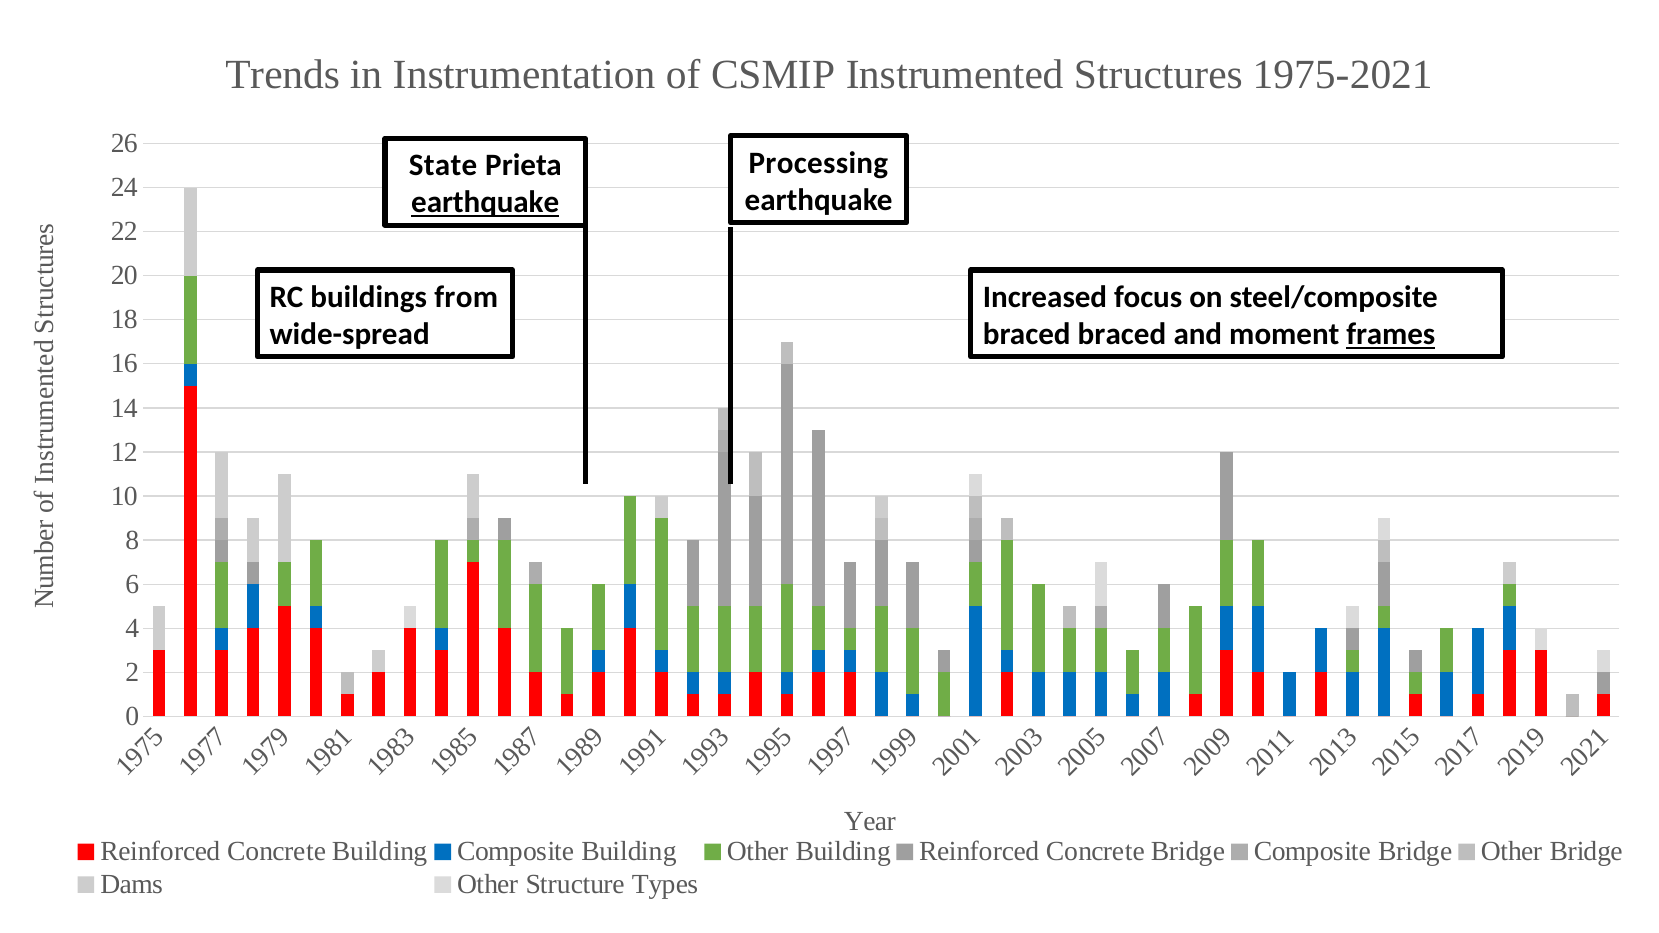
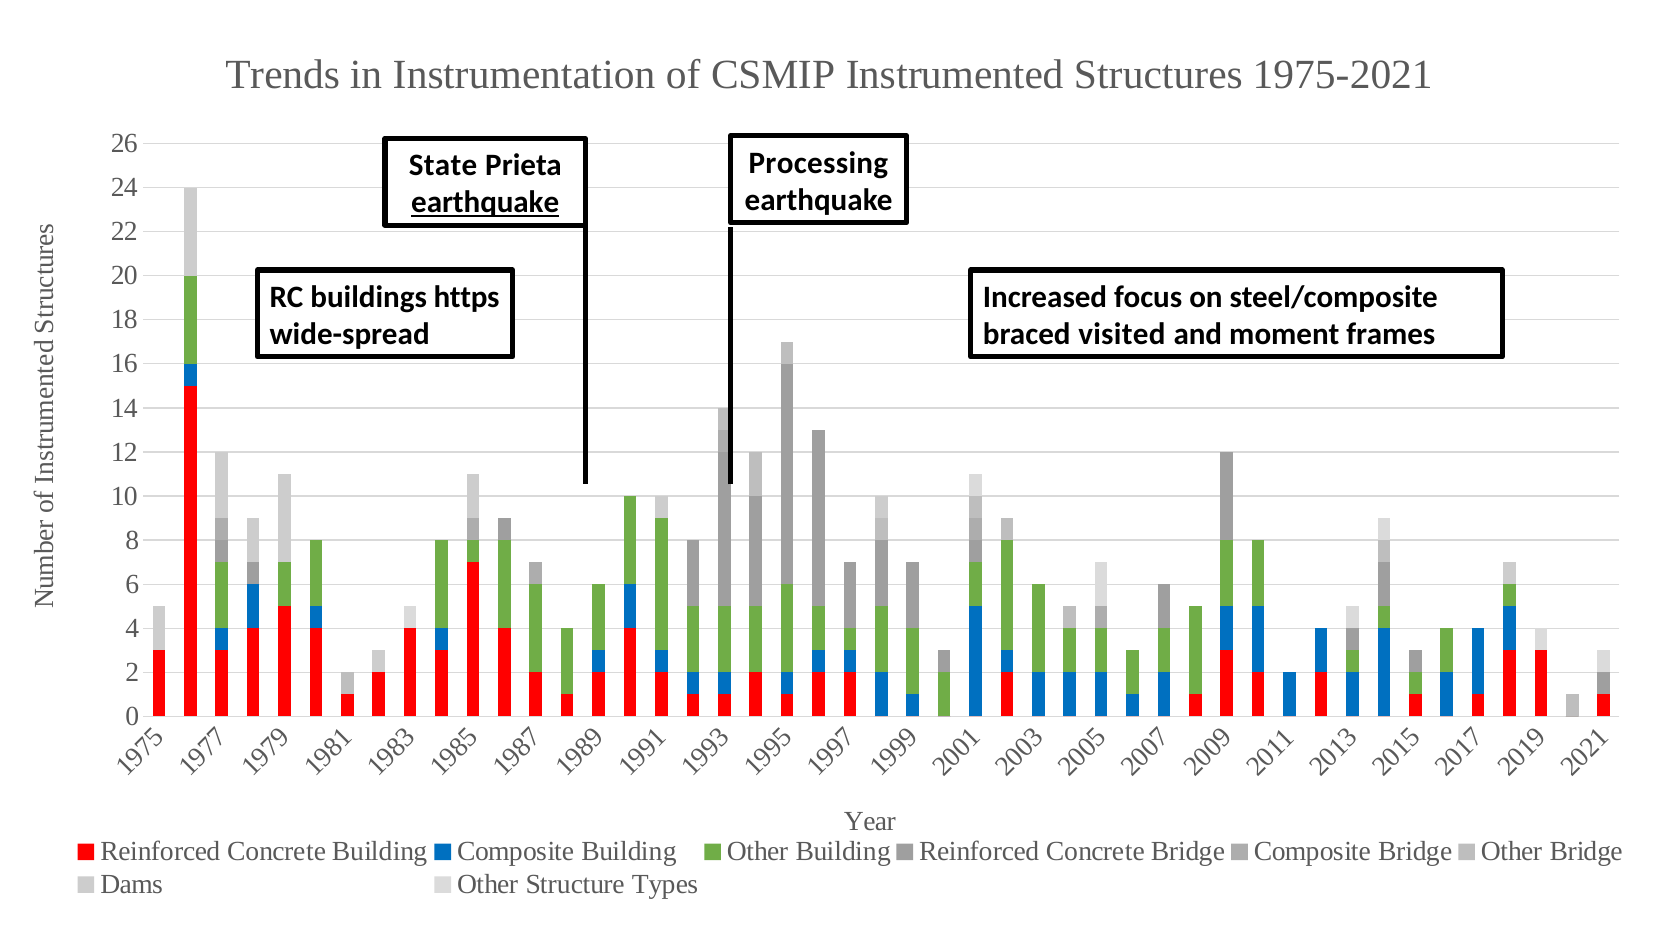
from: from -> https
braced braced: braced -> visited
frames underline: present -> none
